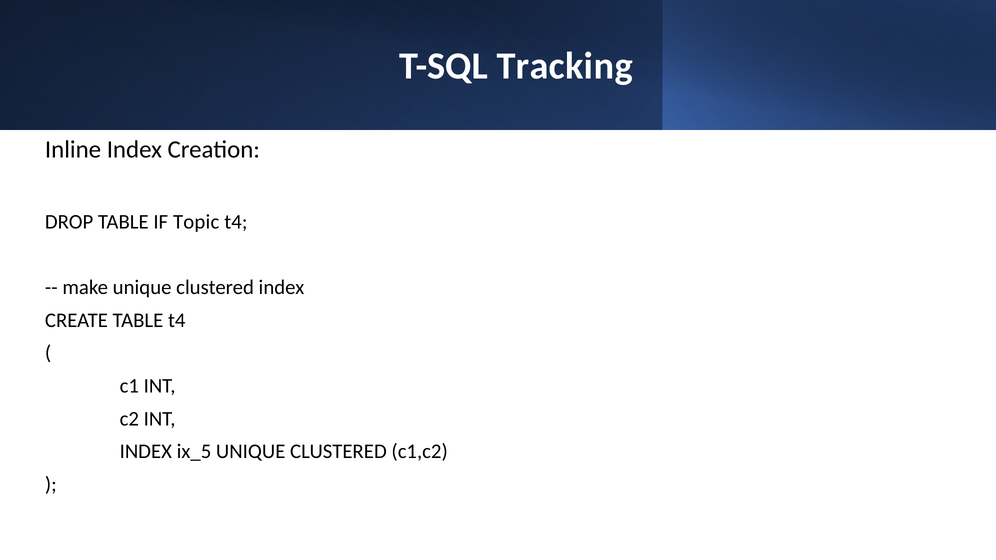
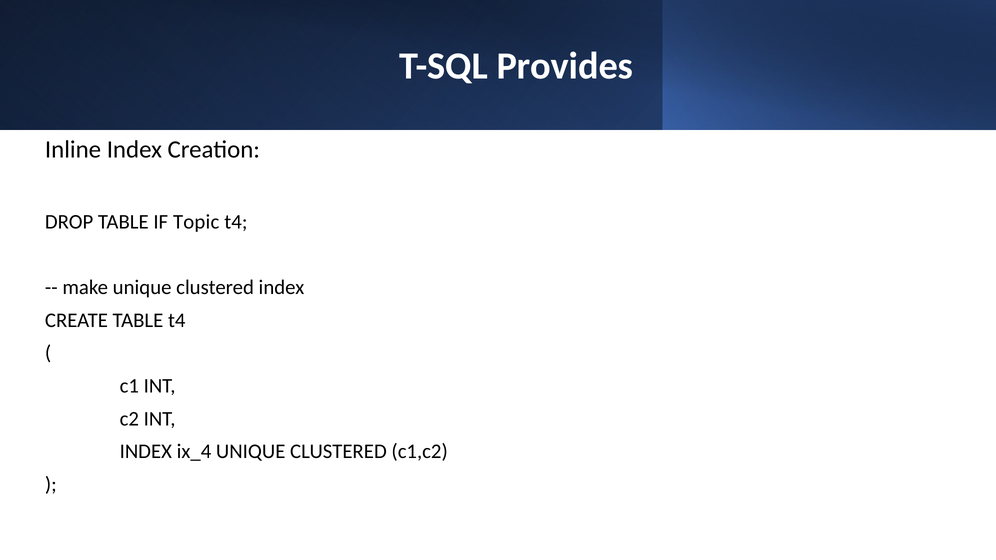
Tracking: Tracking -> Provides
ix_5: ix_5 -> ix_4
